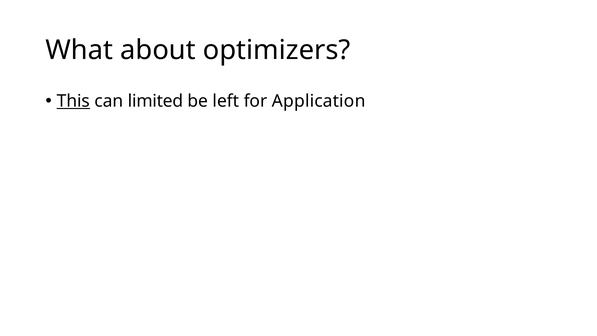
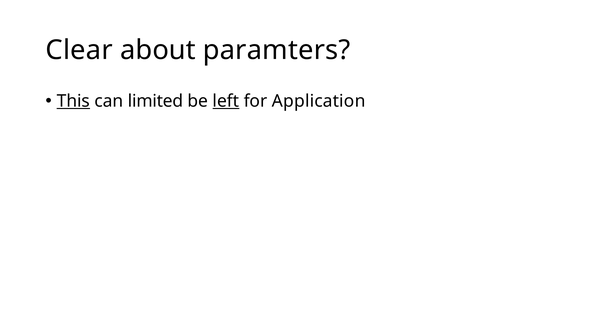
What: What -> Clear
optimizers: optimizers -> paramters
left underline: none -> present
